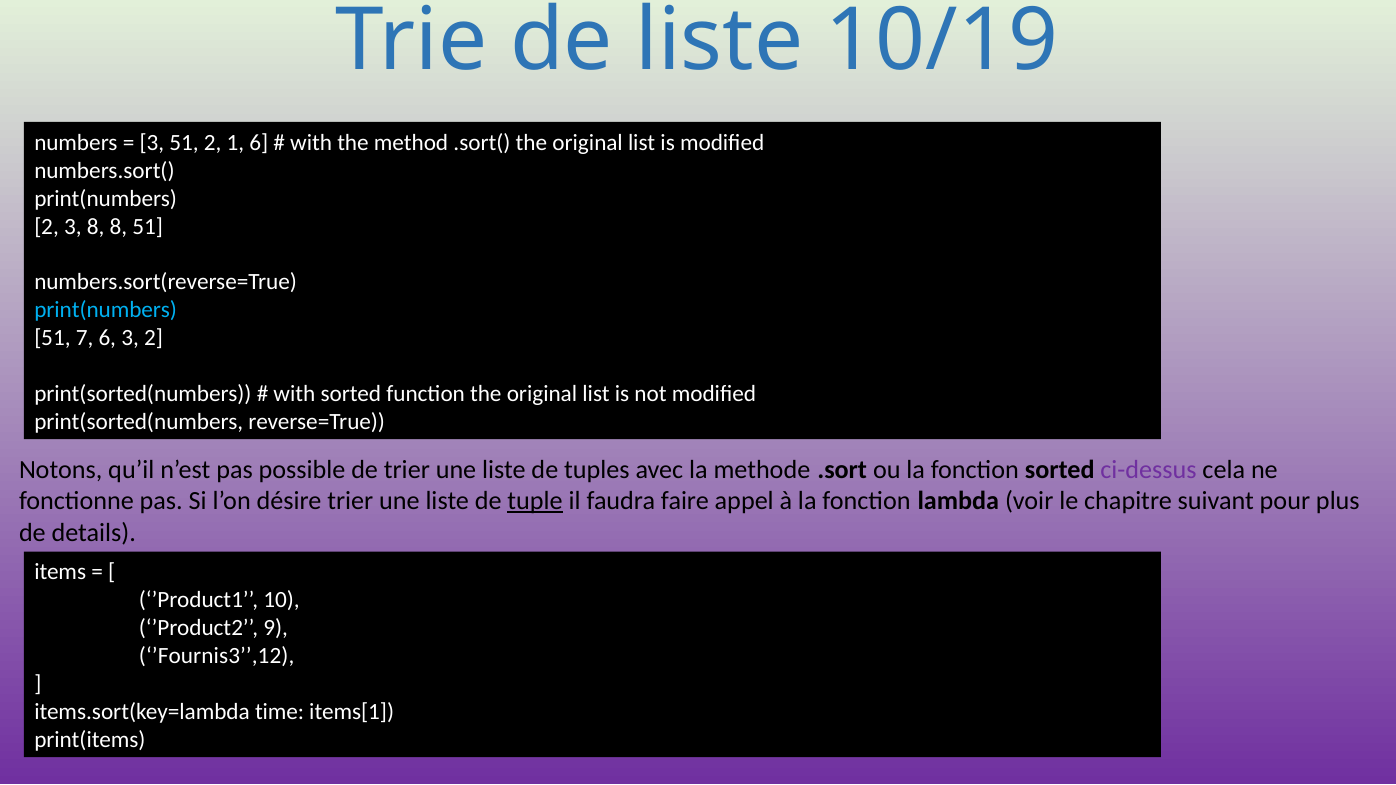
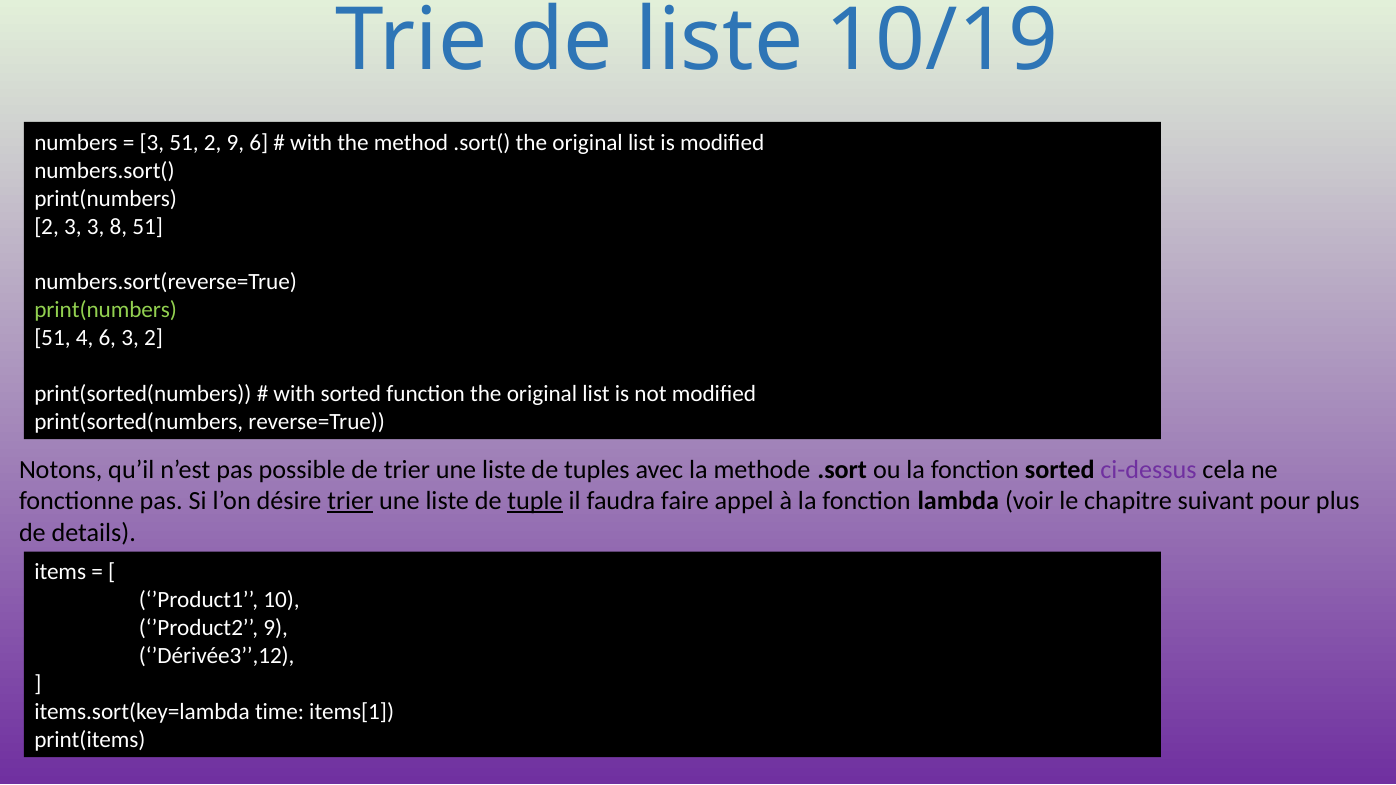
2 1: 1 -> 9
3 8: 8 -> 3
print(numbers at (106, 310) colour: light blue -> light green
7: 7 -> 4
trier at (350, 501) underline: none -> present
’Fournis3’’,12: ’Fournis3’’,12 -> ’Dérivée3’’,12
